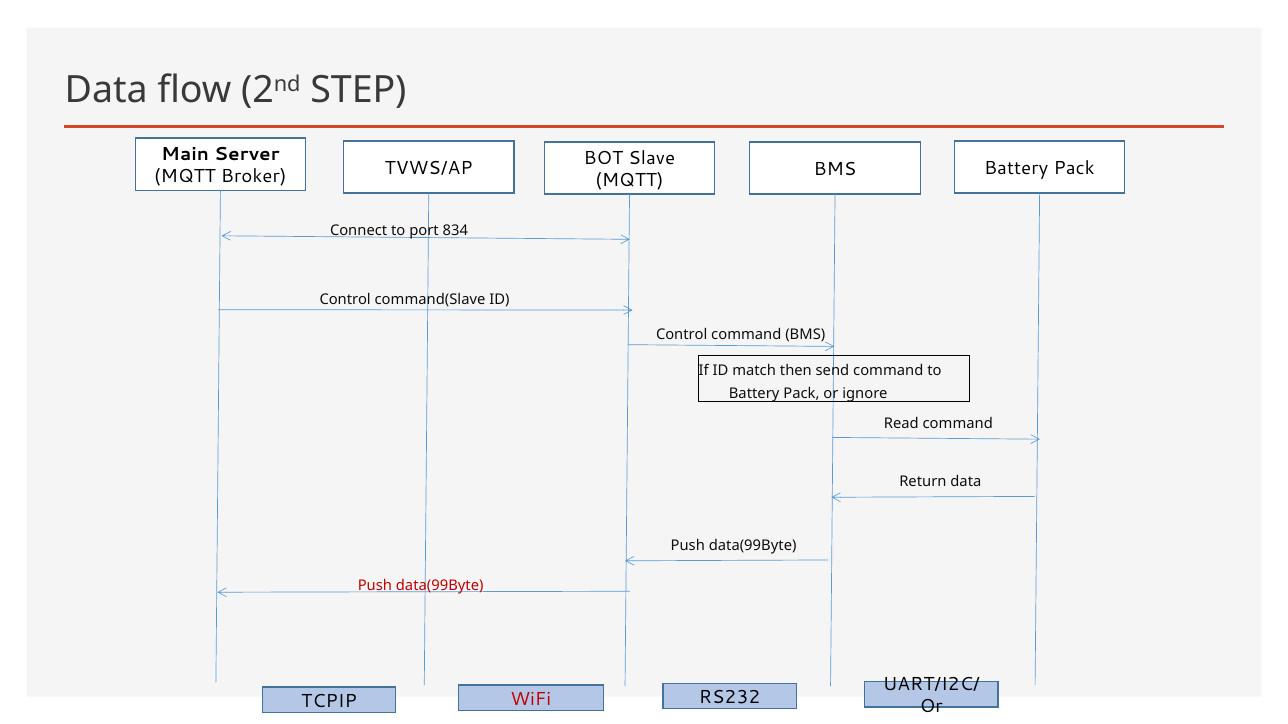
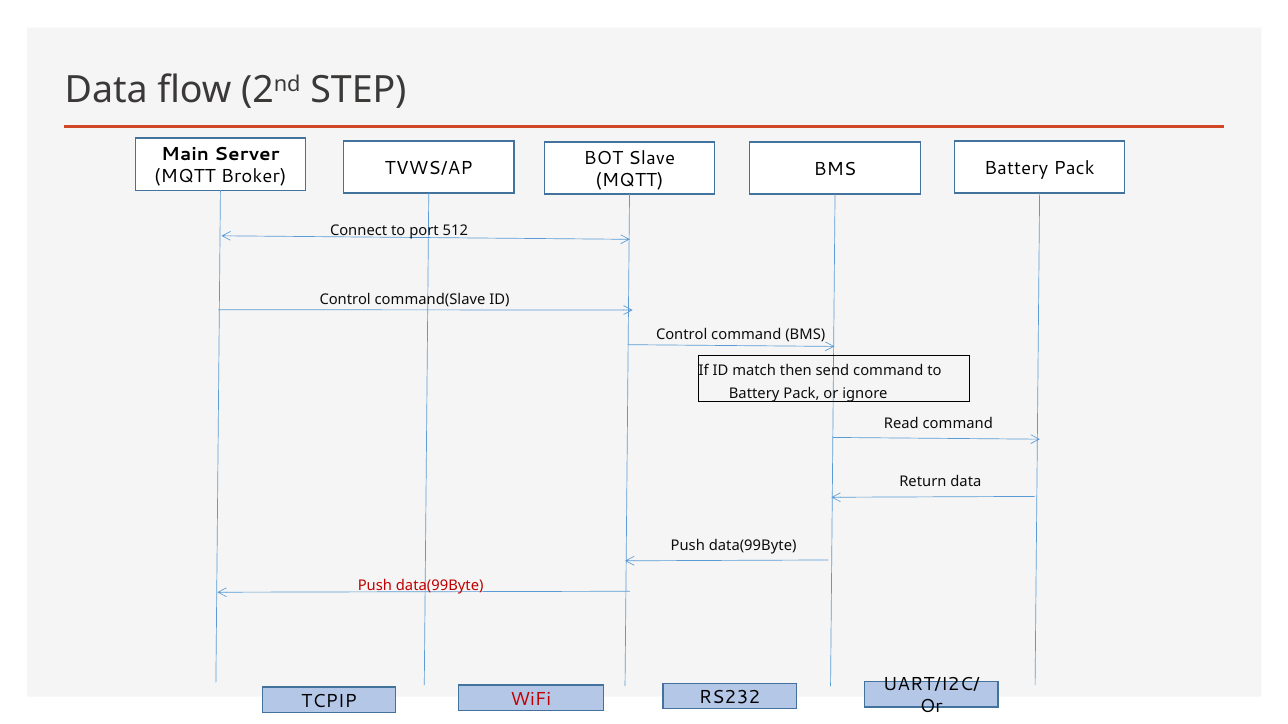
834: 834 -> 512
